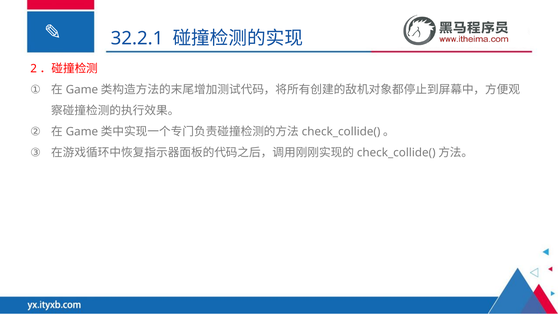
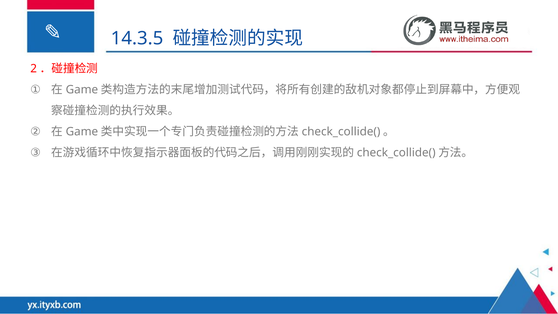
32.2.1: 32.2.1 -> 14.3.5
